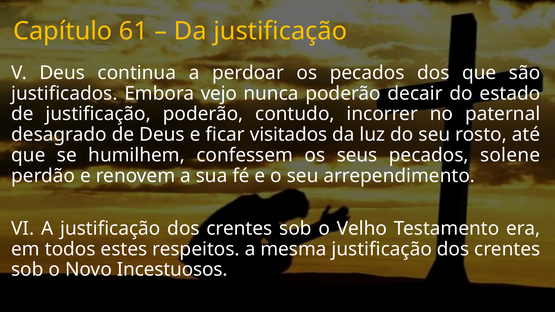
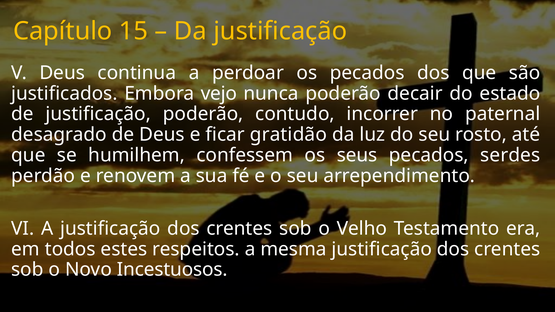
61: 61 -> 15
visitados: visitados -> gratidão
solene: solene -> serdes
